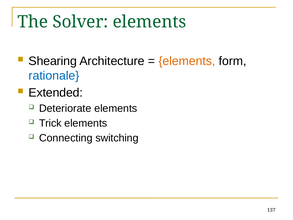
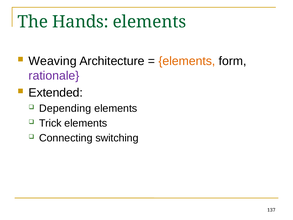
Solver: Solver -> Hands
Shearing: Shearing -> Weaving
rationale colour: blue -> purple
Deteriorate: Deteriorate -> Depending
